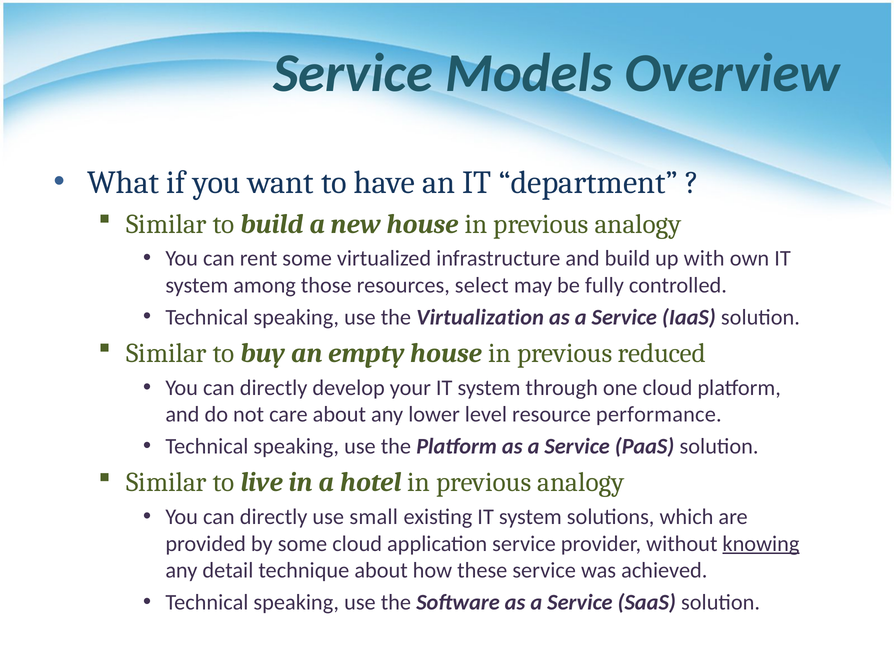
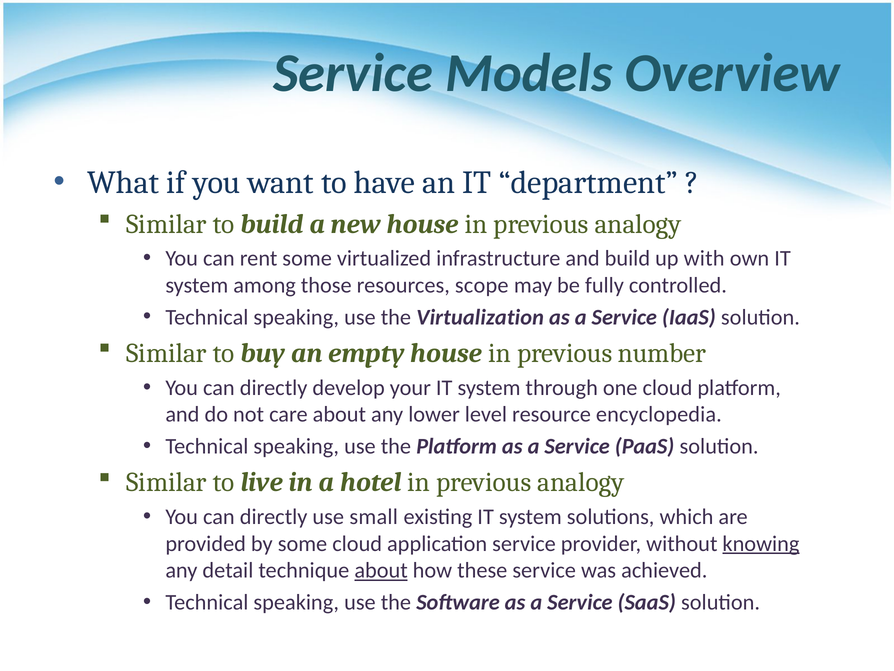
select: select -> scope
reduced: reduced -> number
performance: performance -> encyclopedia
about at (381, 570) underline: none -> present
